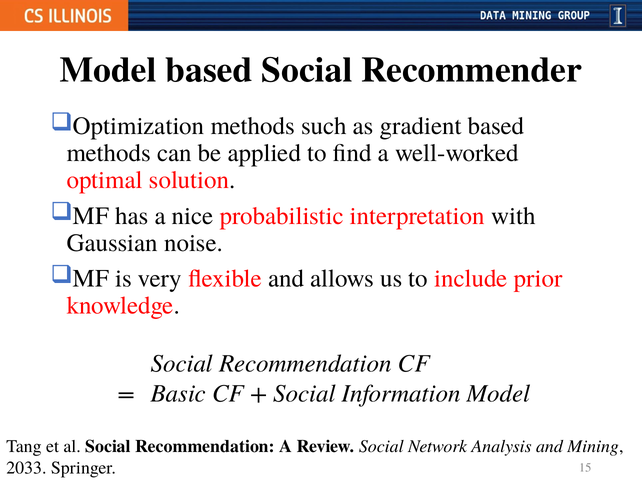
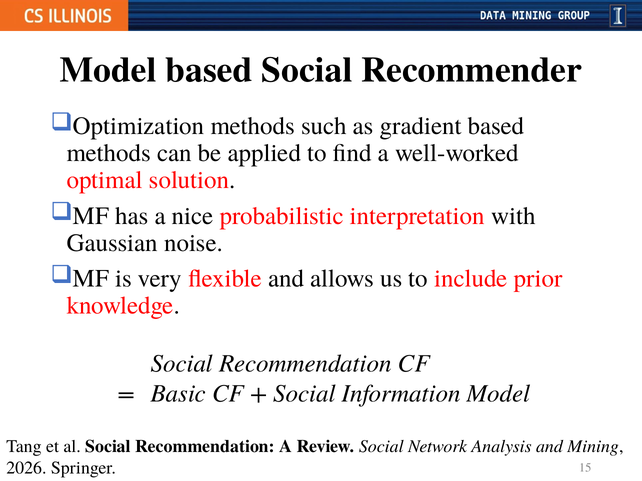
2033: 2033 -> 2026
